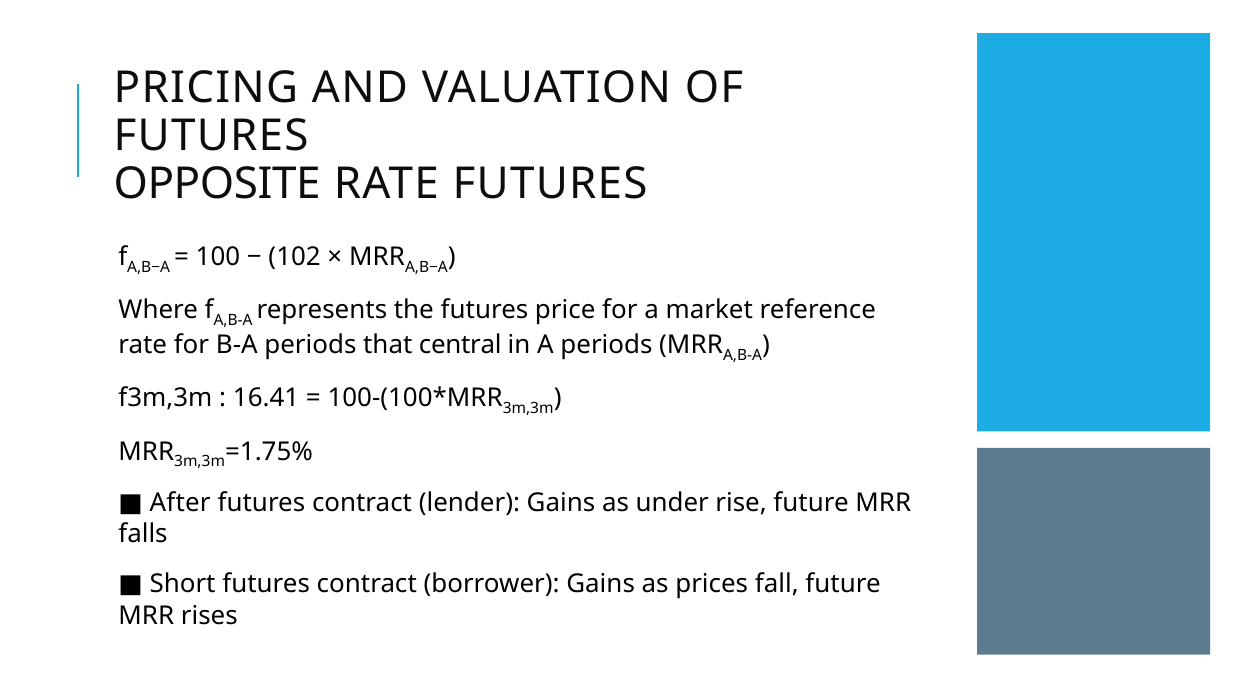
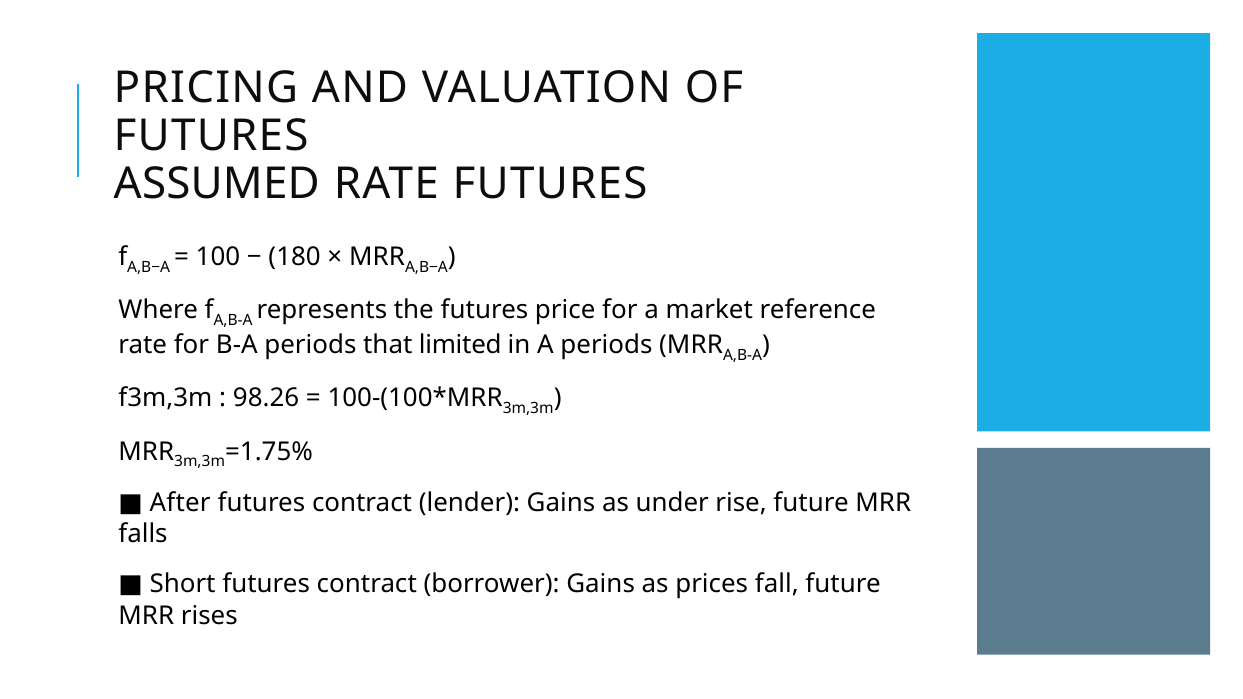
OPPOSITE: OPPOSITE -> ASSUMED
102: 102 -> 180
central: central -> limited
16.41: 16.41 -> 98.26
